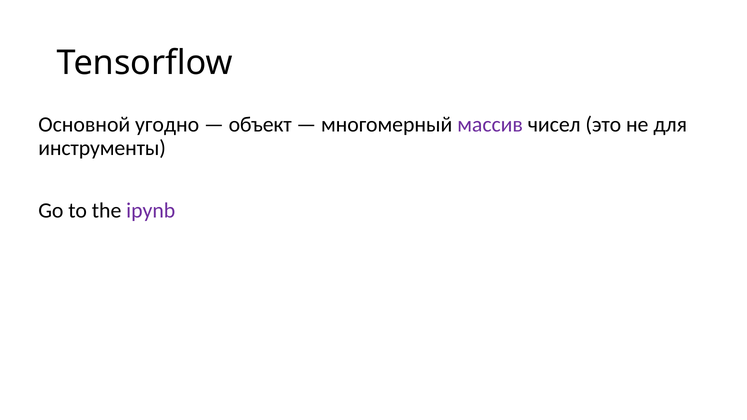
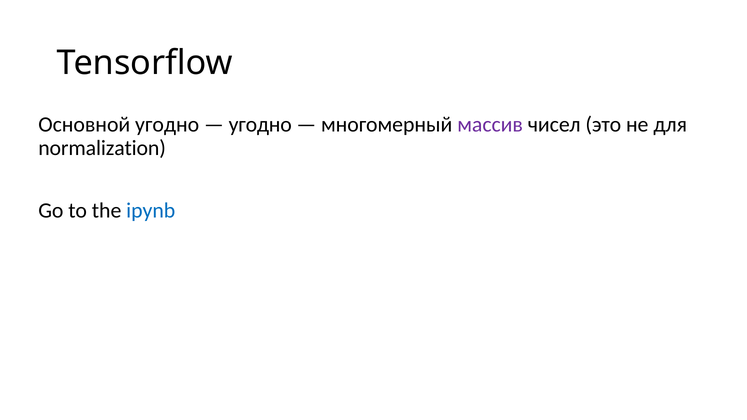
объект at (260, 124): объект -> угодно
инструменты: инструменты -> normalization
ipynb colour: purple -> blue
